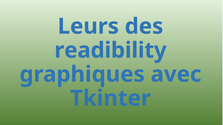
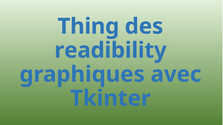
Leurs: Leurs -> Thing
